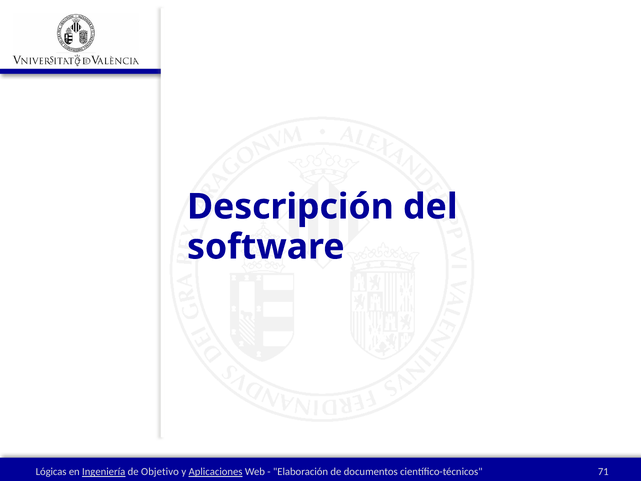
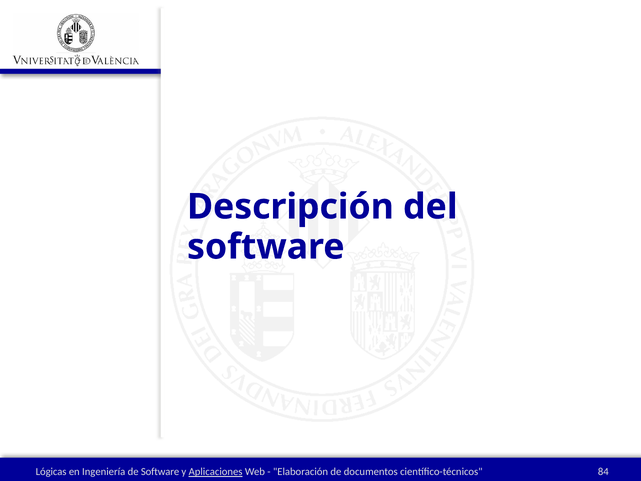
Ingeniería underline: present -> none
de Objetivo: Objetivo -> Software
71: 71 -> 84
